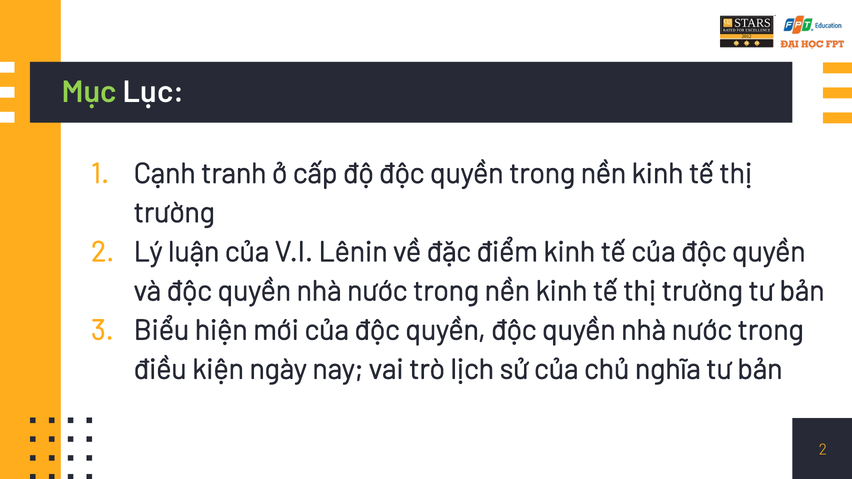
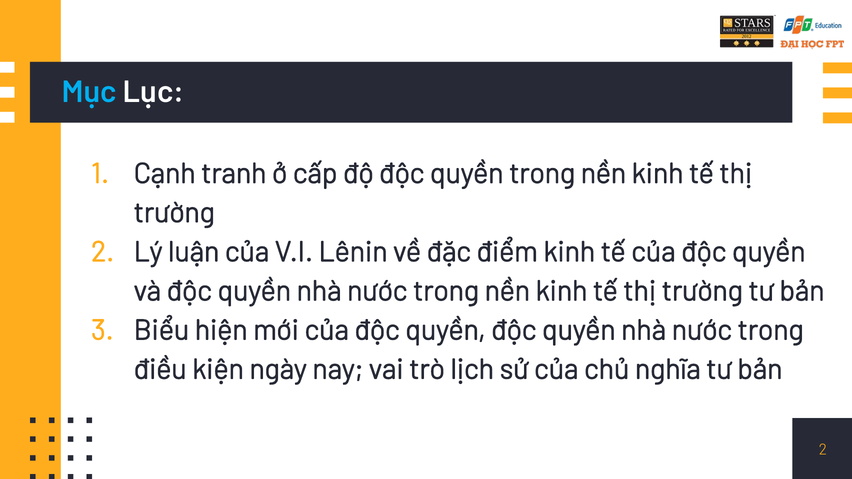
Mục colour: light green -> light blue
